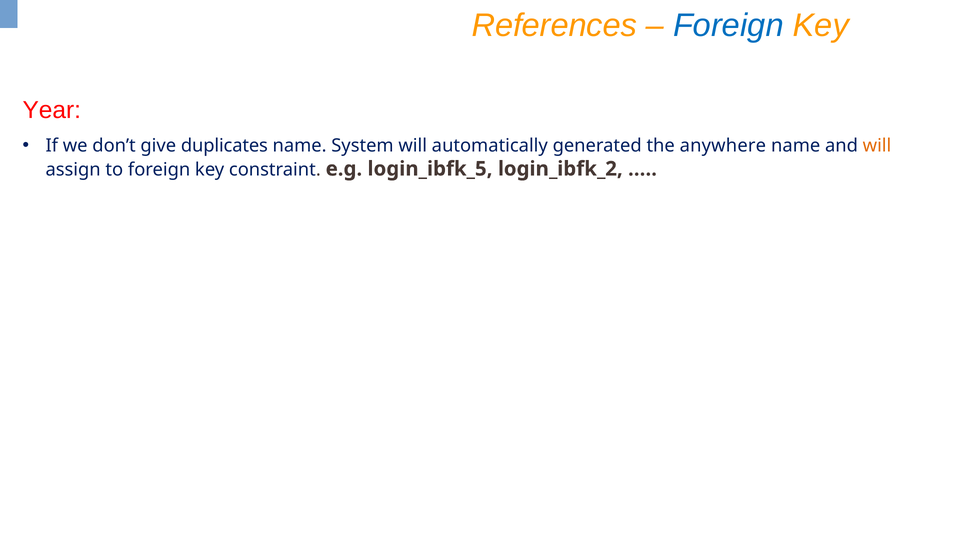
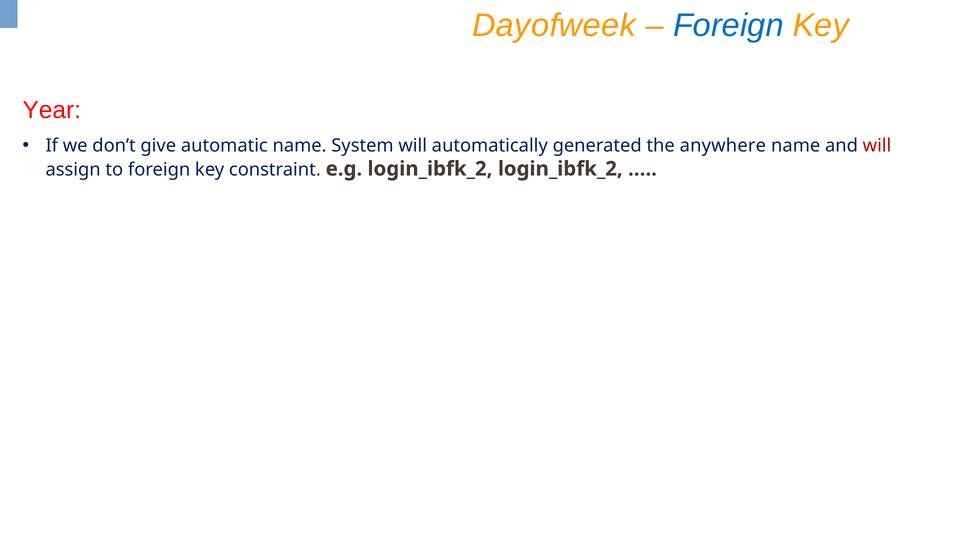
References: References -> Dayofweek
duplicates: duplicates -> automatic
will at (877, 145) colour: orange -> red
e.g login_ibfk_5: login_ibfk_5 -> login_ibfk_2
